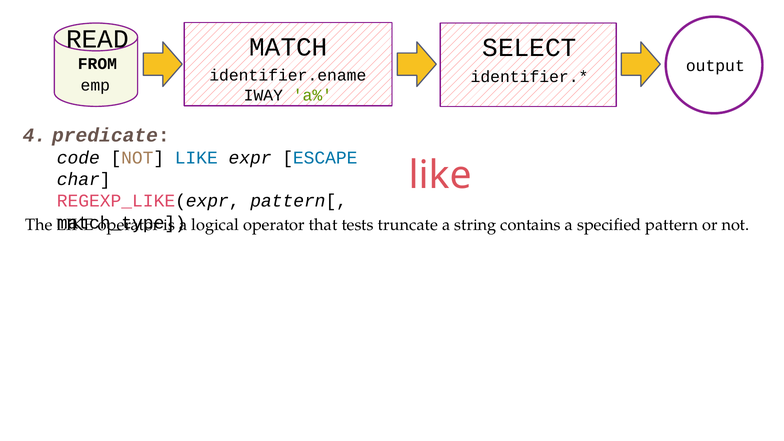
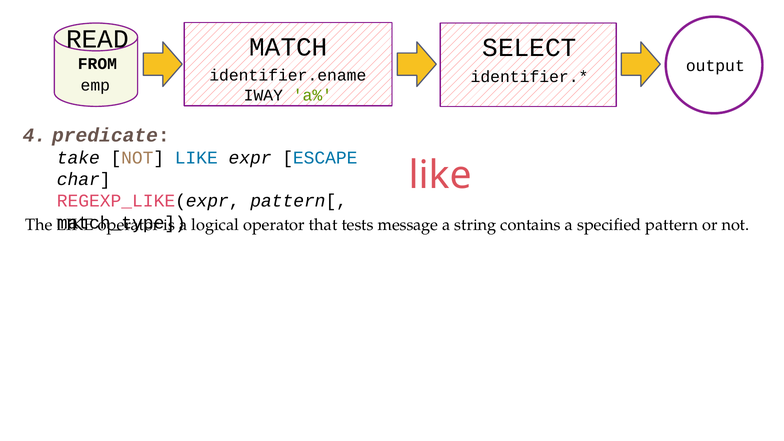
code: code -> take
truncate: truncate -> message
